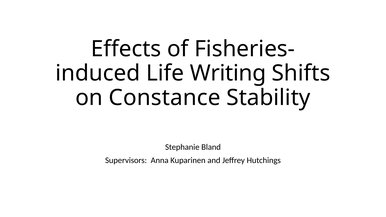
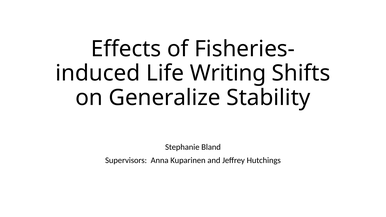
Constance: Constance -> Generalize
